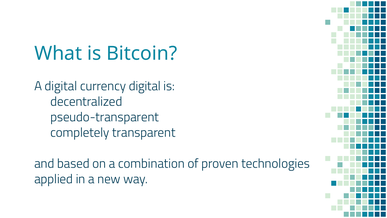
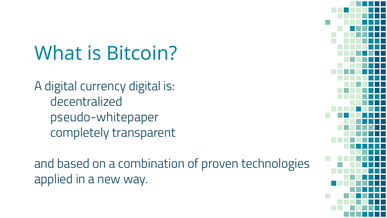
pseudo-transparent: pseudo-transparent -> pseudo-whitepaper
